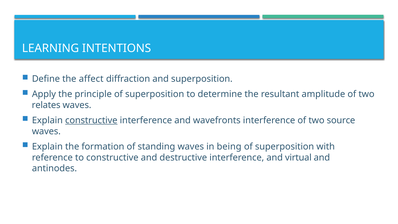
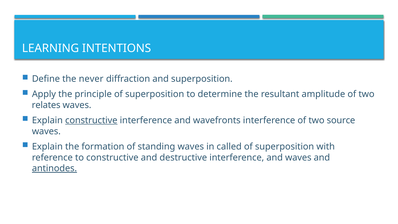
affect: affect -> never
being: being -> called
and virtual: virtual -> waves
antinodes underline: none -> present
